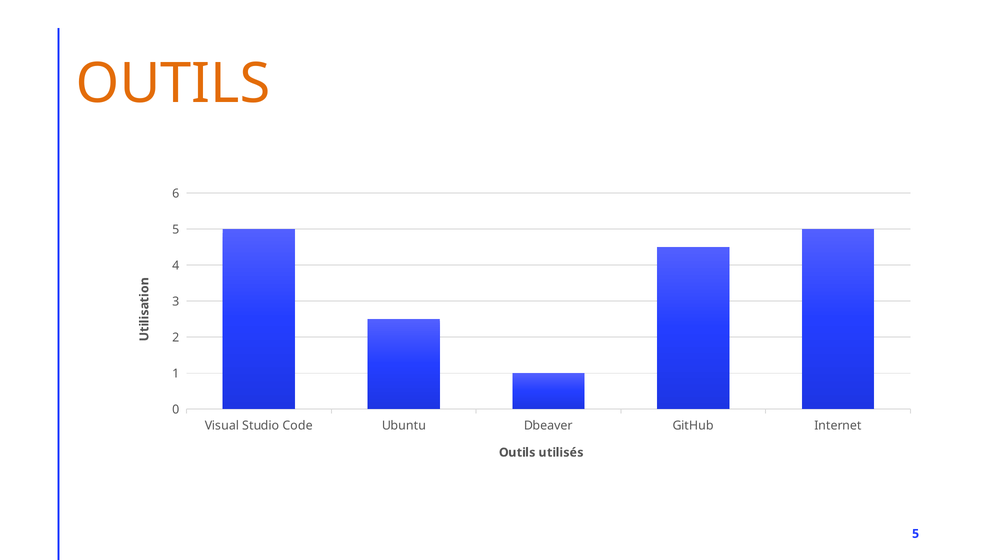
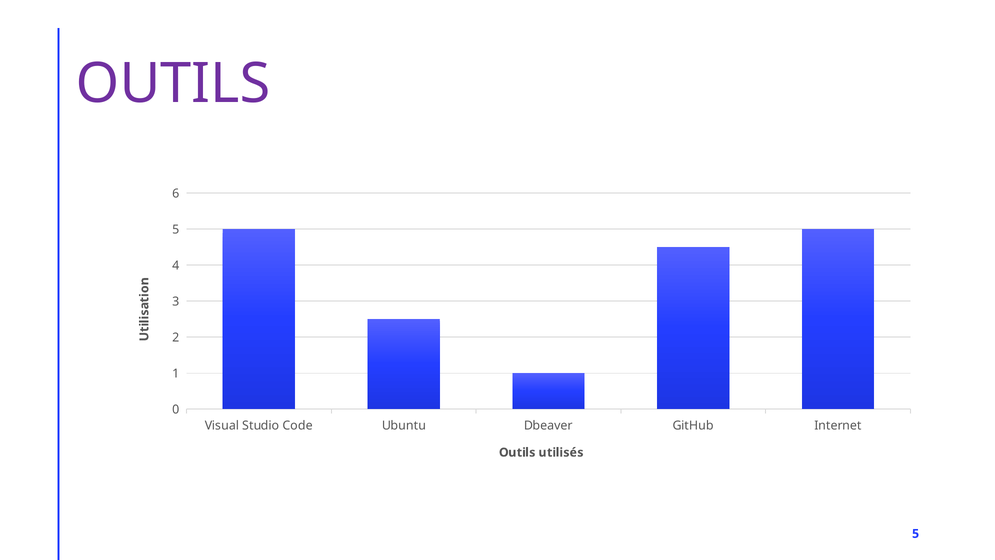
OUTILS at (173, 84) colour: orange -> purple
